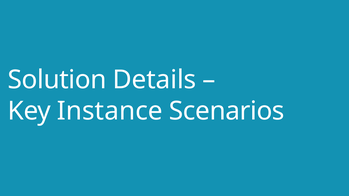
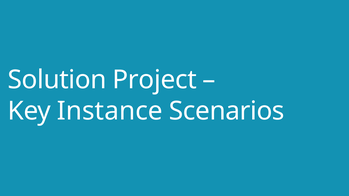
Details: Details -> Project
